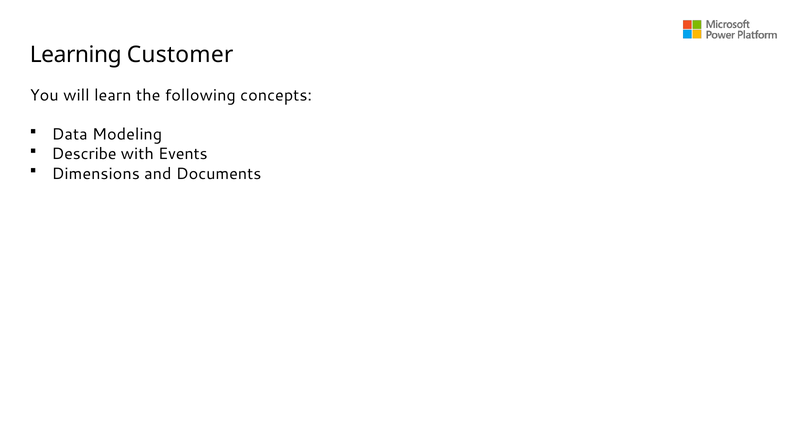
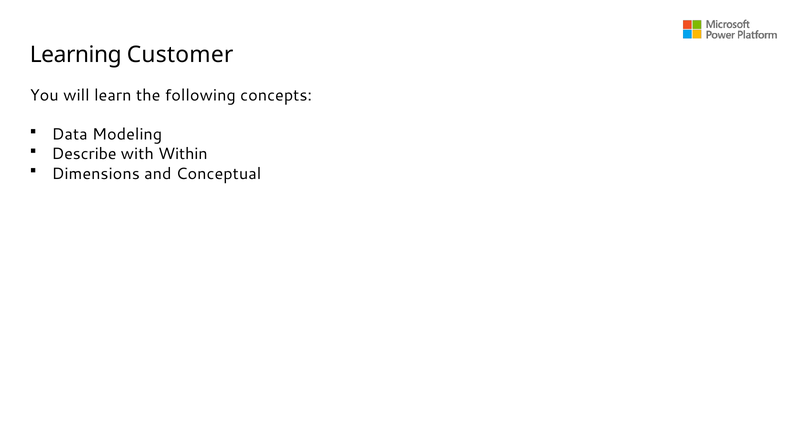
Events: Events -> Within
Documents: Documents -> Conceptual
